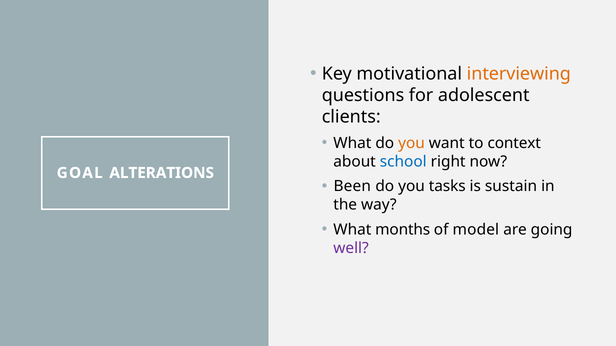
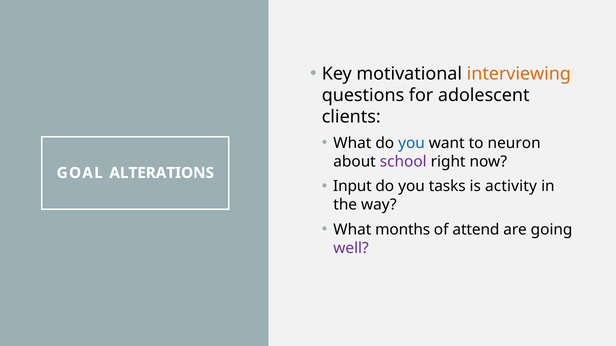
you at (412, 143) colour: orange -> blue
context: context -> neuron
school colour: blue -> purple
Been: Been -> Input
sustain: sustain -> activity
model: model -> attend
